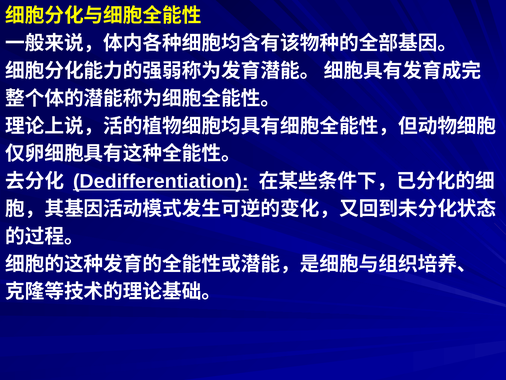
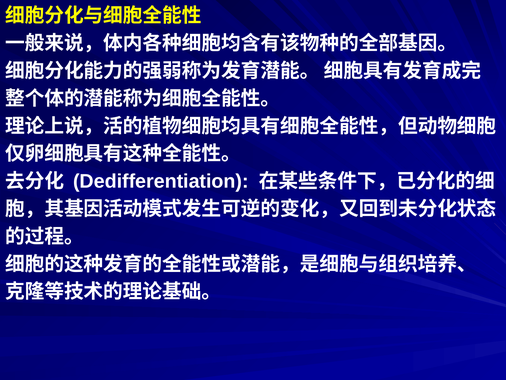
Dedifferentiation underline: present -> none
